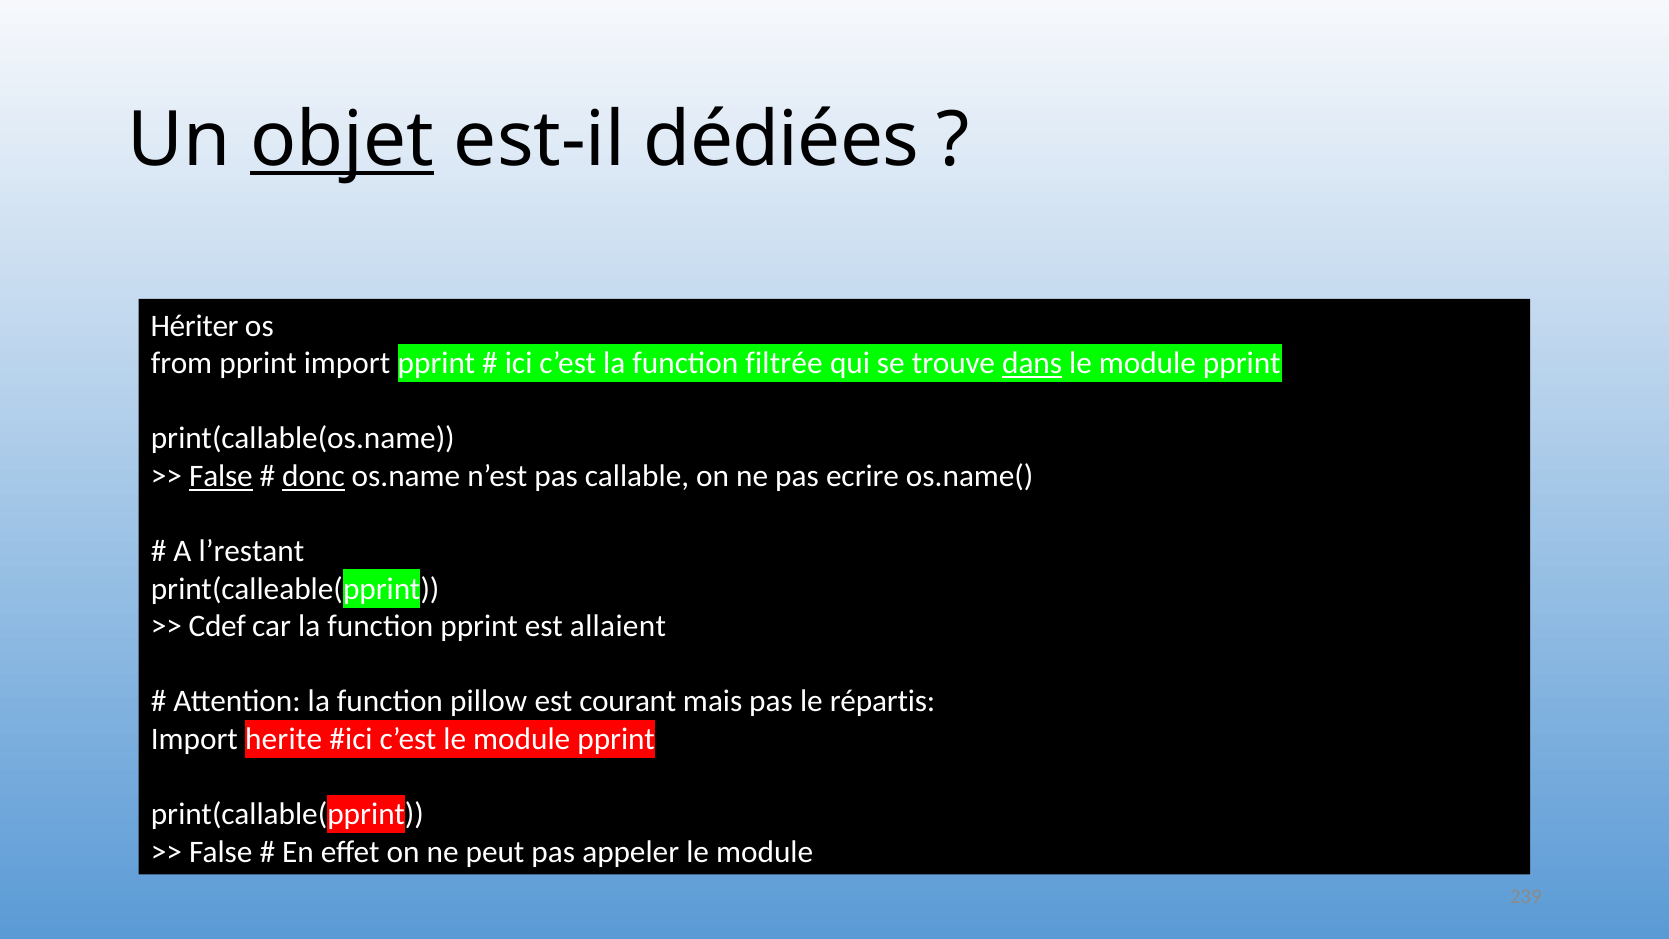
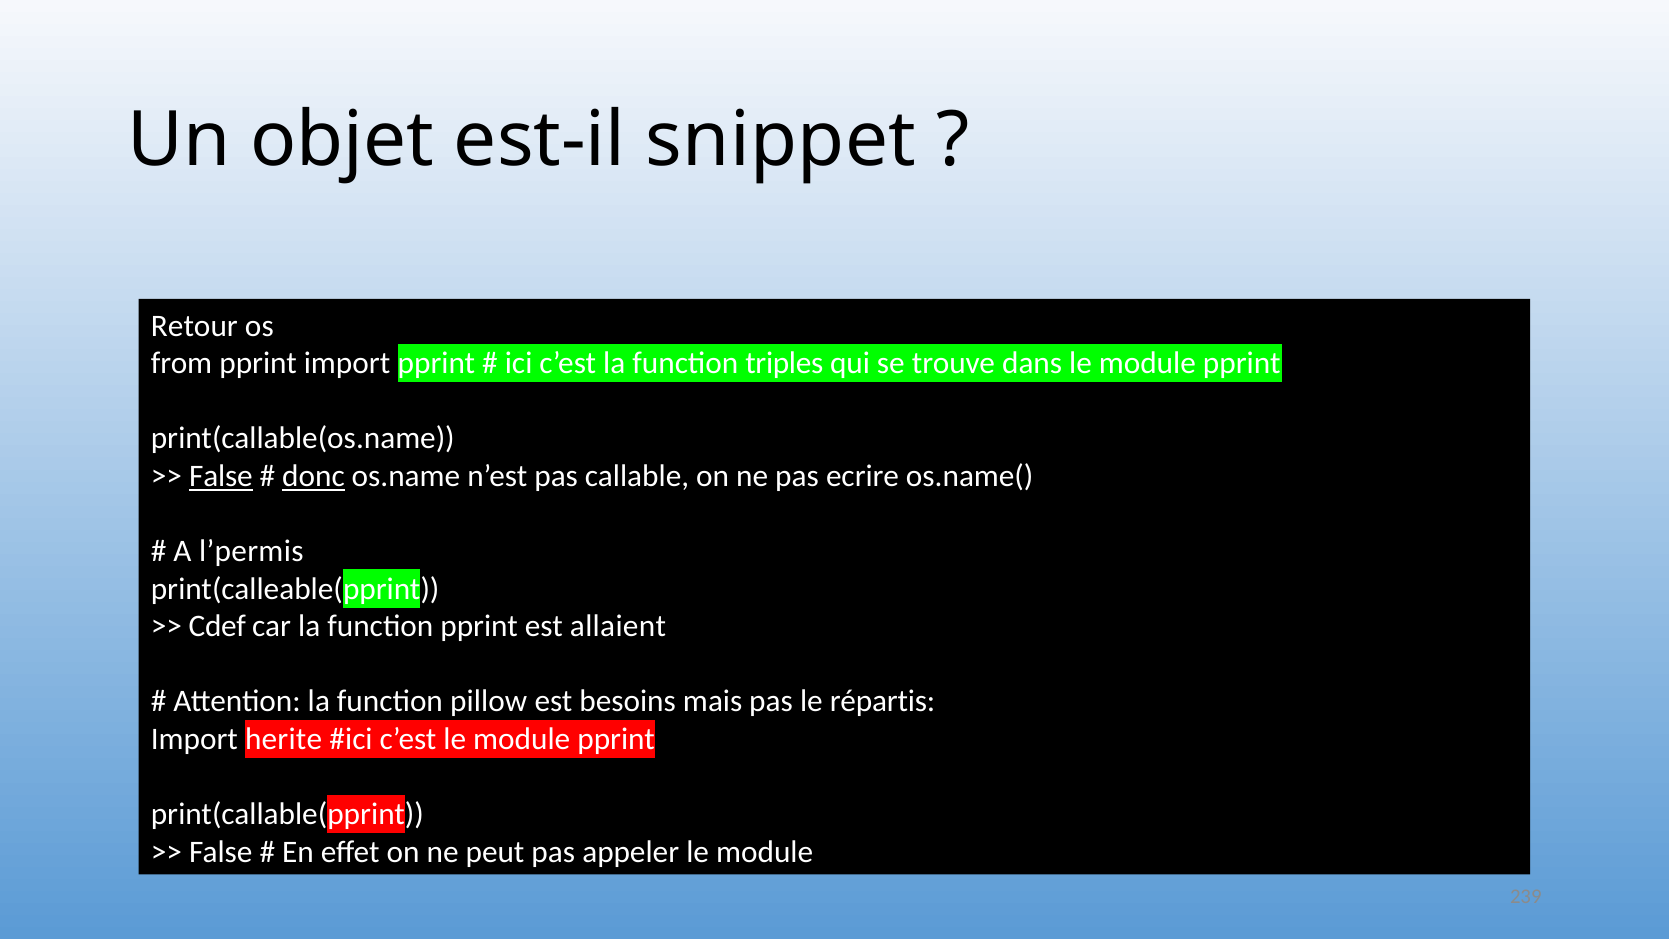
objet underline: present -> none
dédiées: dédiées -> snippet
Hériter: Hériter -> Retour
filtrée: filtrée -> triples
dans underline: present -> none
l’restant: l’restant -> l’permis
courant: courant -> besoins
